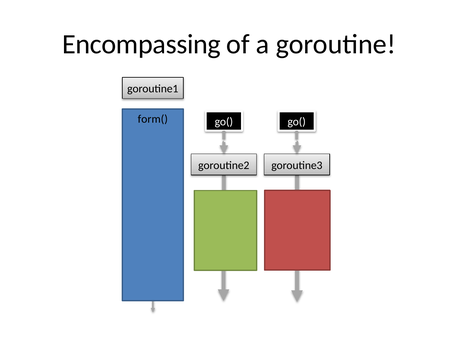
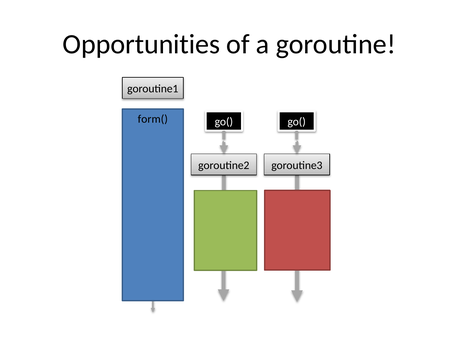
Encompassing: Encompassing -> Opportunities
